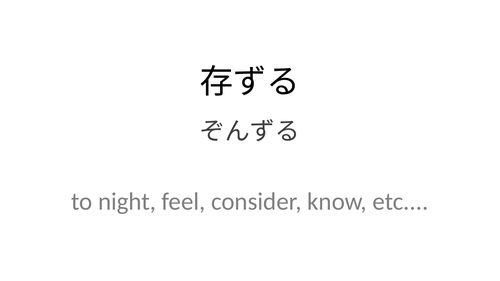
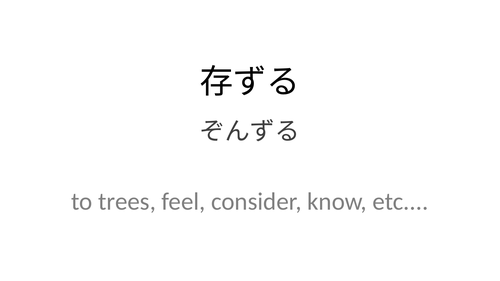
night: night -> trees
